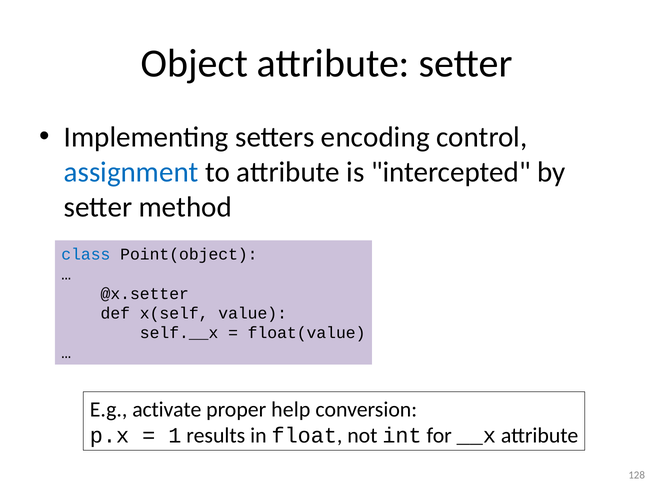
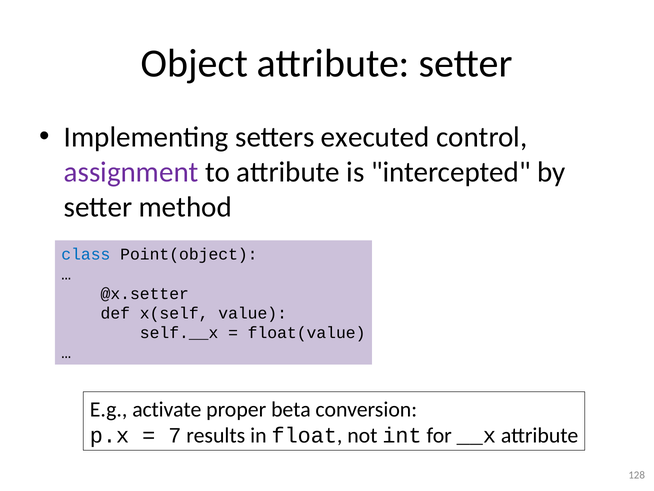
encoding: encoding -> executed
assignment colour: blue -> purple
help: help -> beta
1: 1 -> 7
